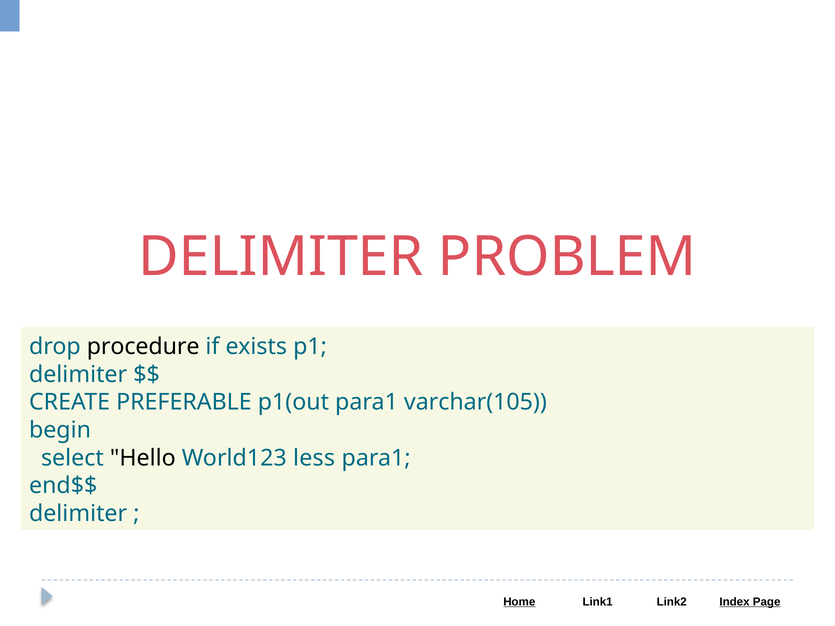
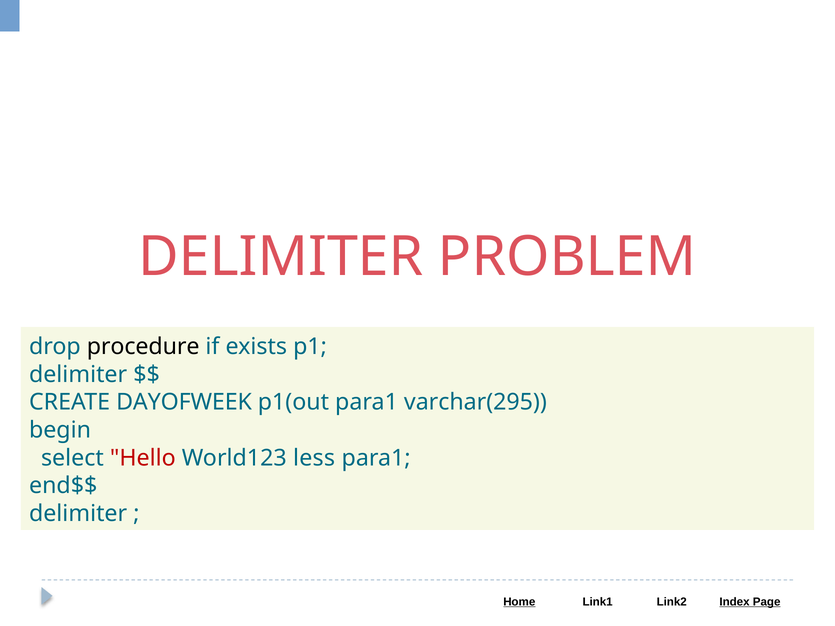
PREFERABLE: PREFERABLE -> DAYOFWEEK
varchar(105: varchar(105 -> varchar(295
Hello colour: black -> red
